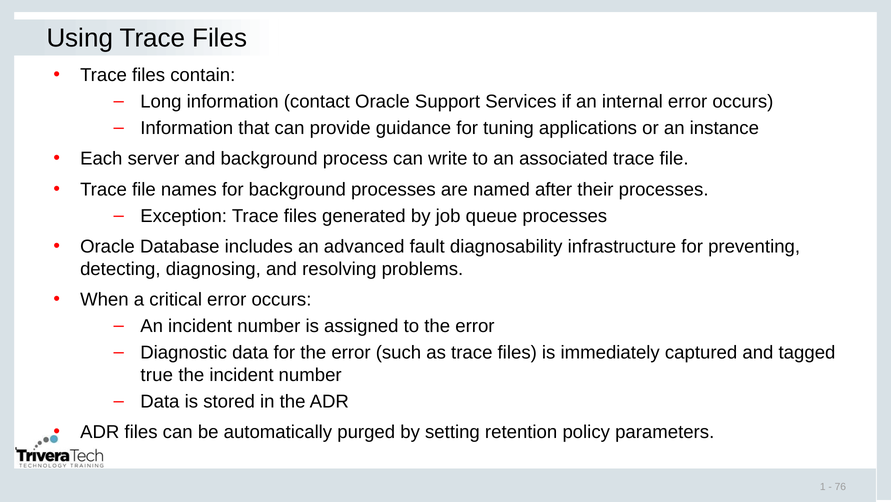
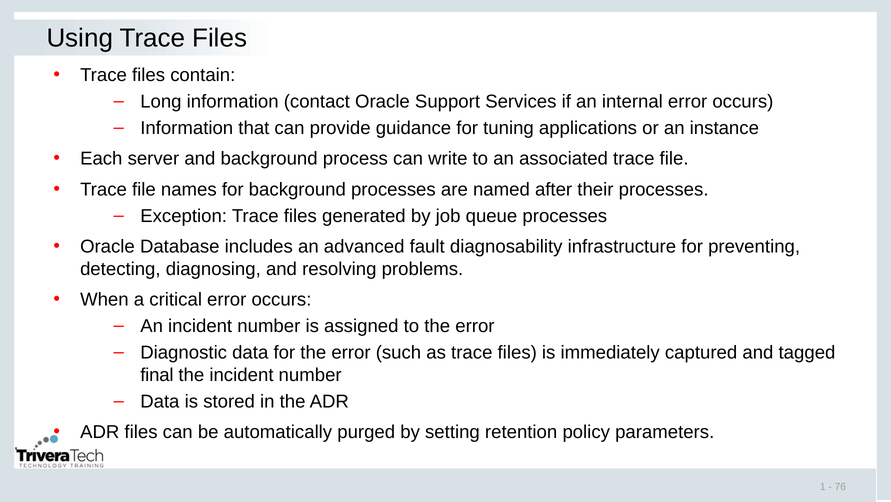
true: true -> final
